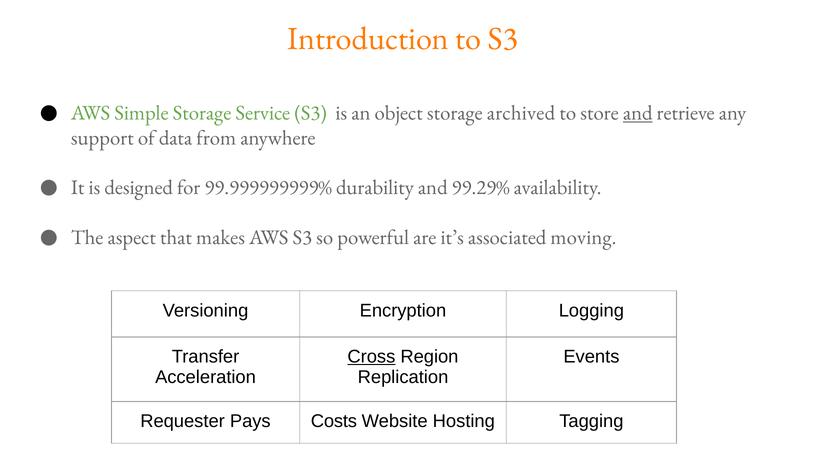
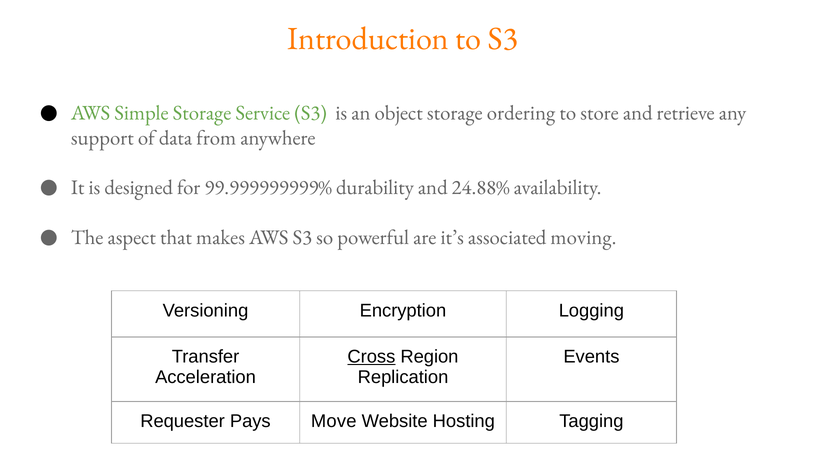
archived: archived -> ordering
and at (638, 113) underline: present -> none
99.29%: 99.29% -> 24.88%
Costs: Costs -> Move
